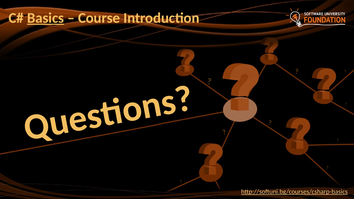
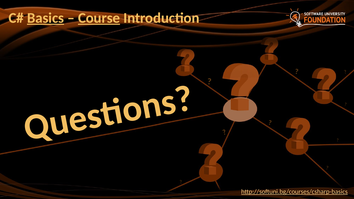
Course underline: none -> present
